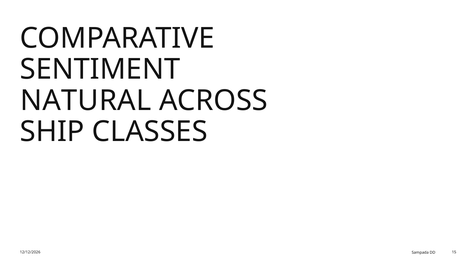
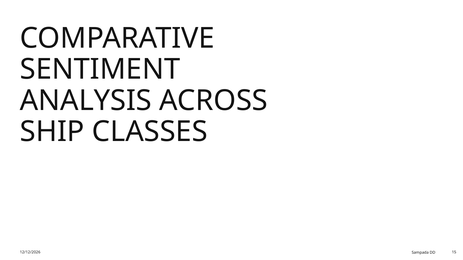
NATURAL: NATURAL -> ANALYSIS
